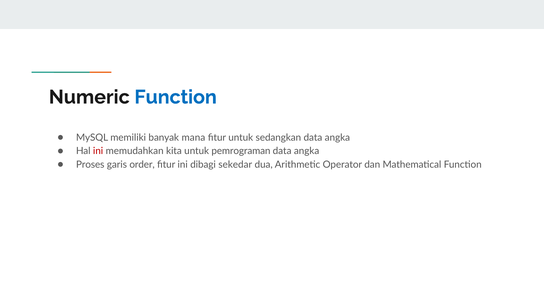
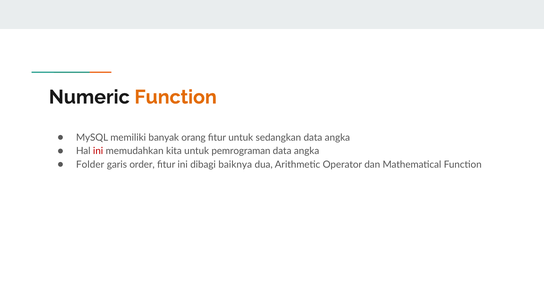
Function at (176, 97) colour: blue -> orange
mana: mana -> orang
Proses: Proses -> Folder
sekedar: sekedar -> baiknya
